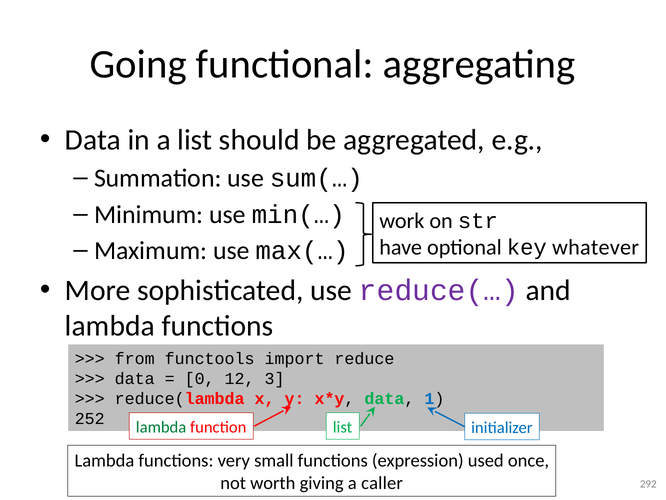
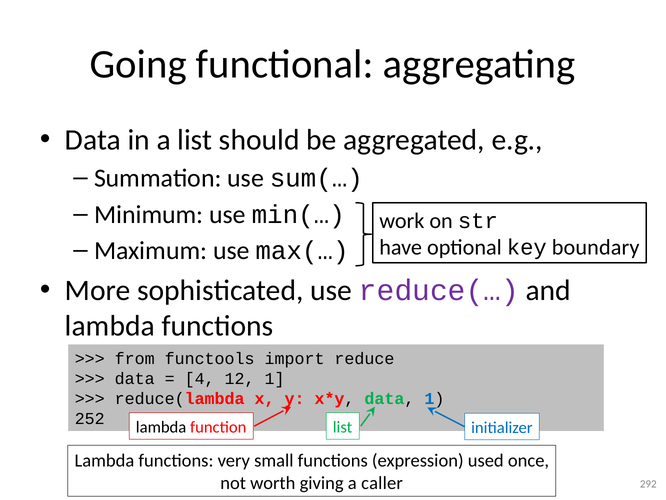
whatever: whatever -> boundary
0: 0 -> 4
12 3: 3 -> 1
lambda at (161, 427) colour: green -> black
